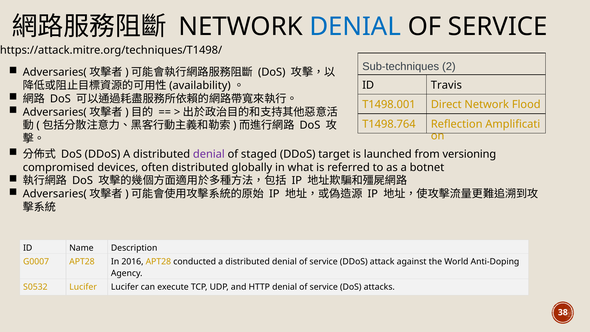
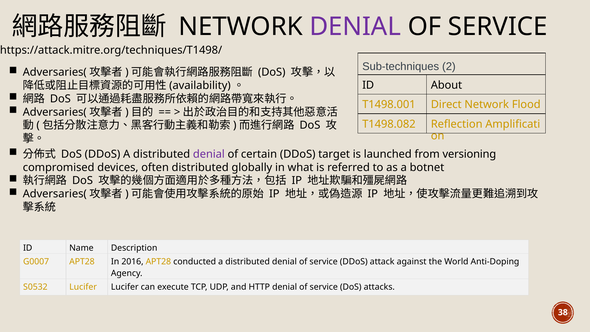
DENIAL at (355, 27) colour: blue -> purple
Travis: Travis -> About
T1498.764: T1498.764 -> T1498.082
staged: staged -> certain
